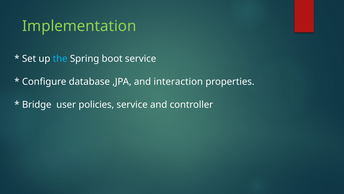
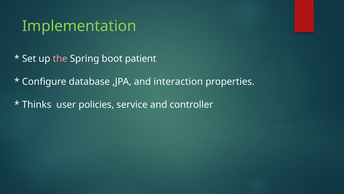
the colour: light blue -> pink
boot service: service -> patient
Bridge: Bridge -> Thinks
